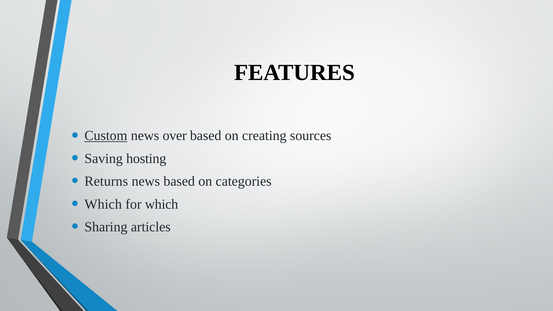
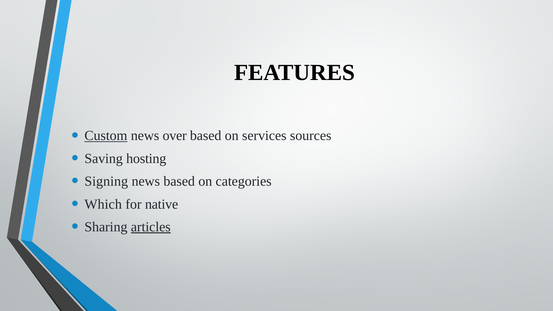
creating: creating -> services
Returns: Returns -> Signing
for which: which -> native
articles underline: none -> present
